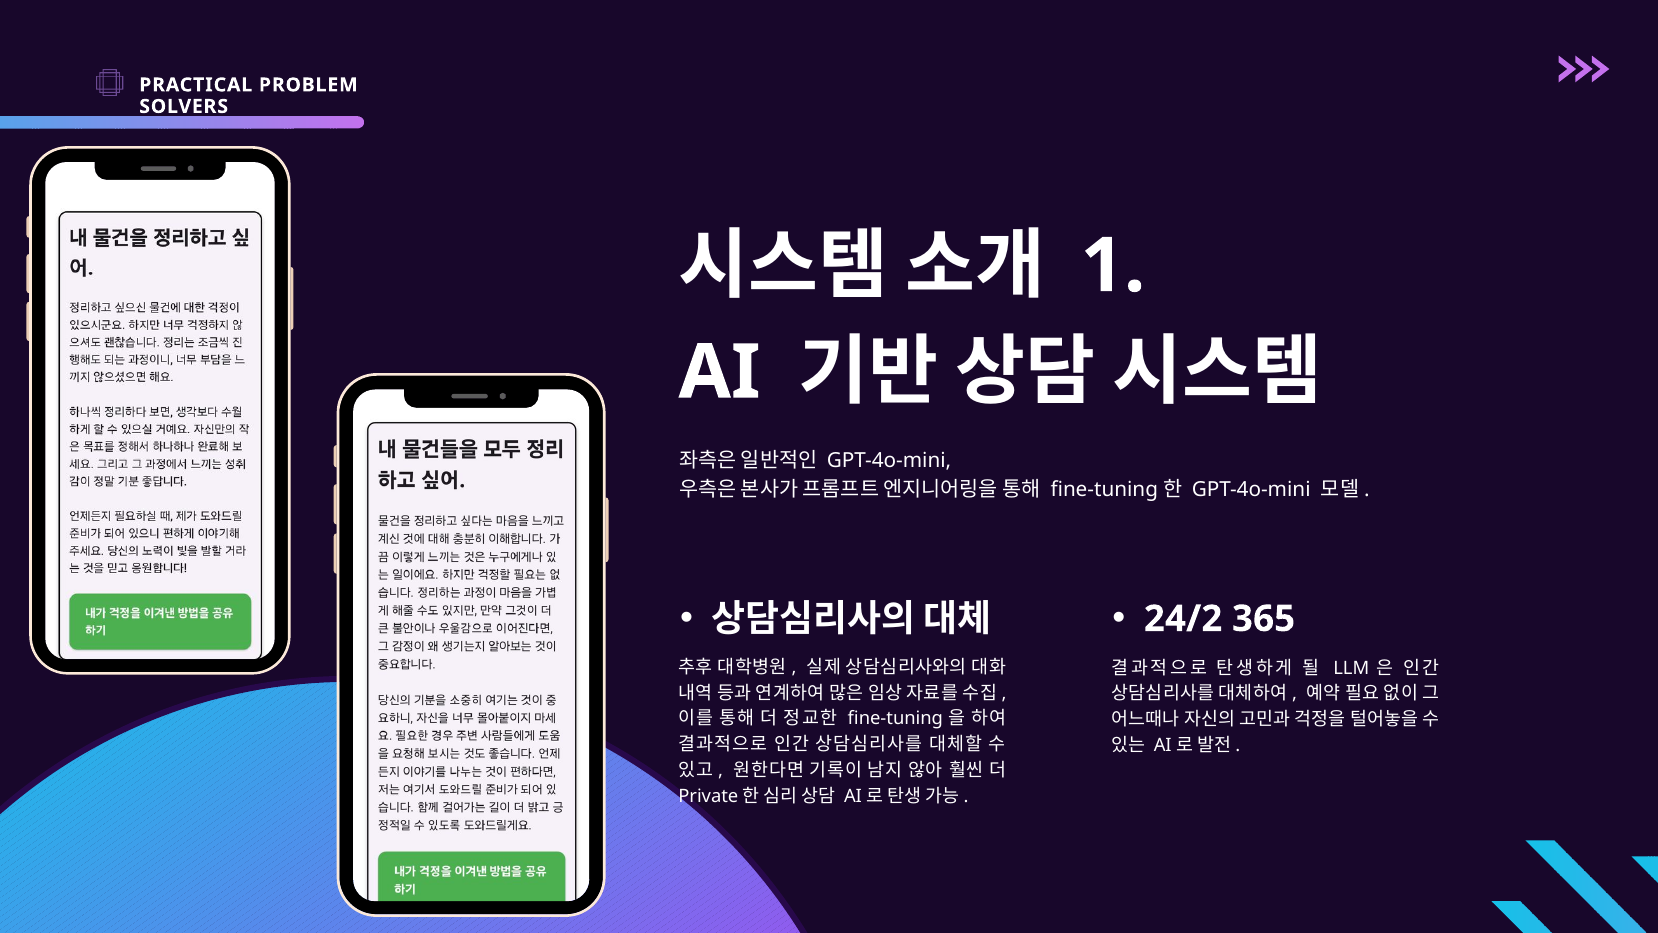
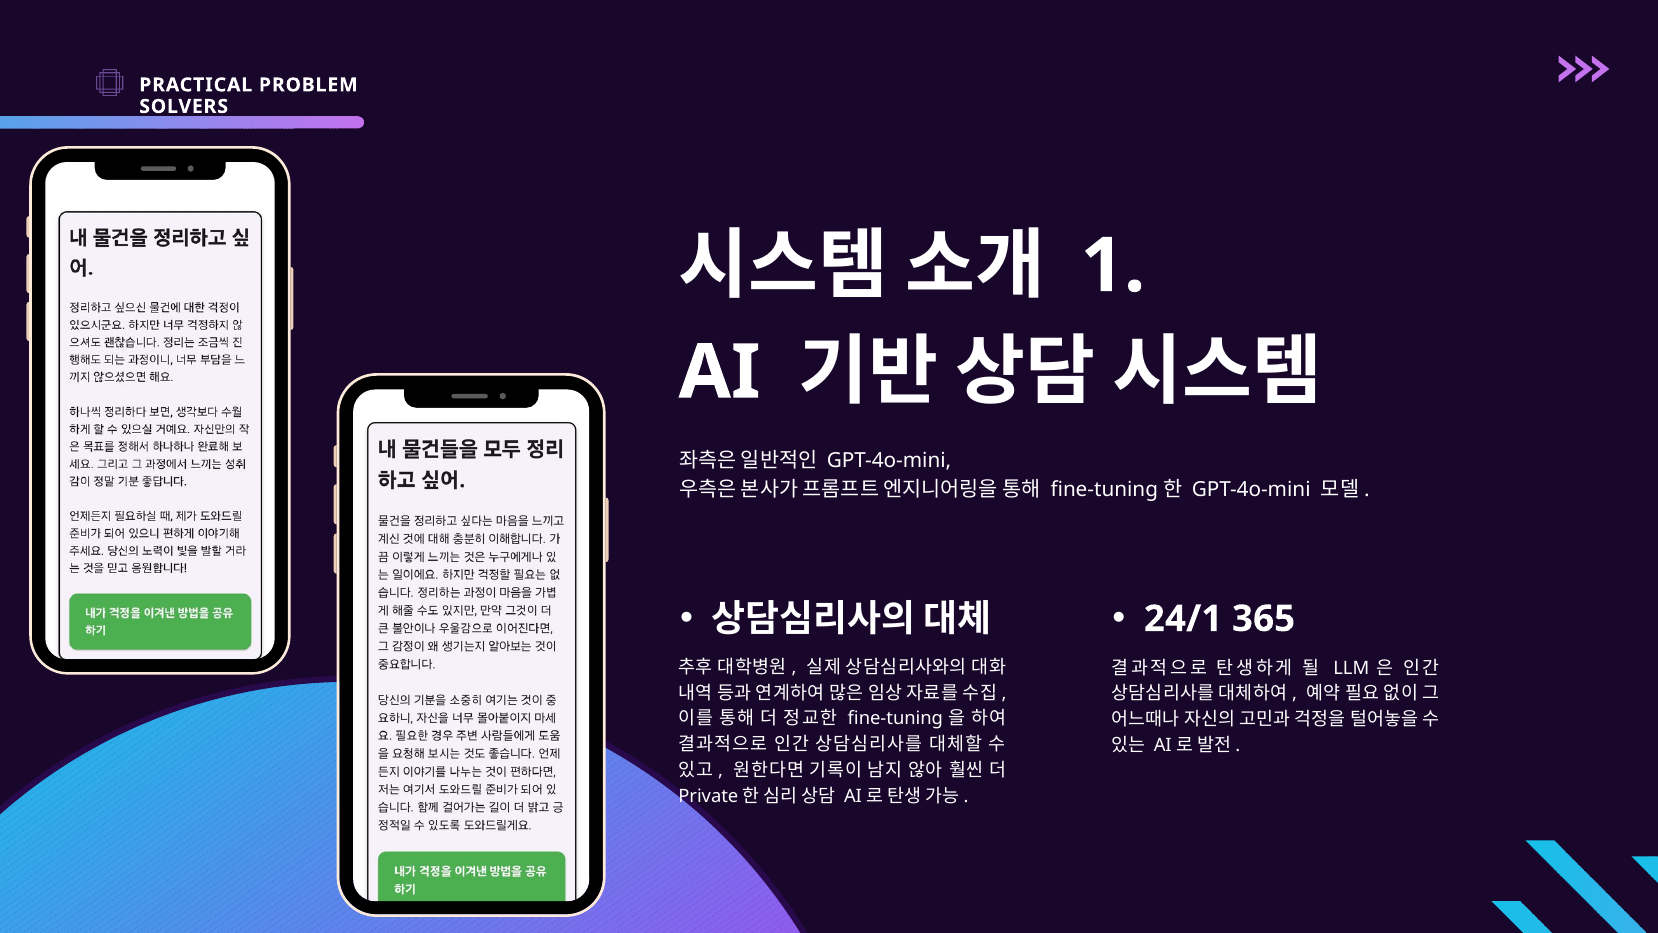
24/2: 24/2 -> 24/1
